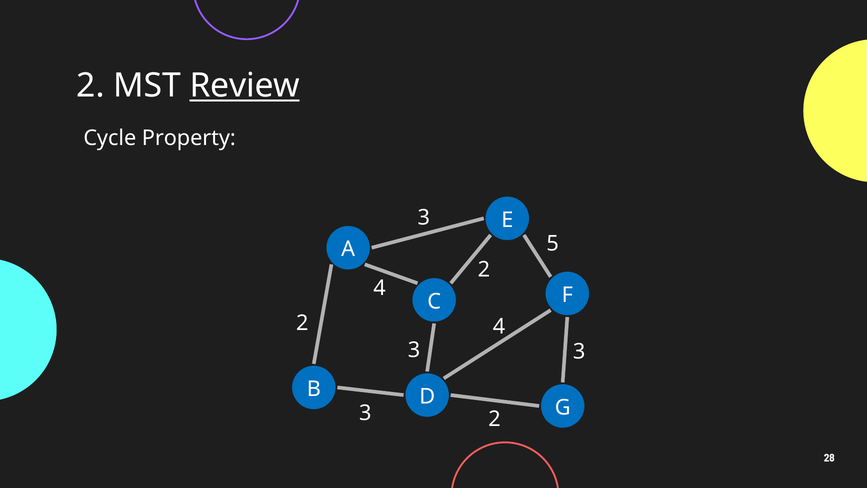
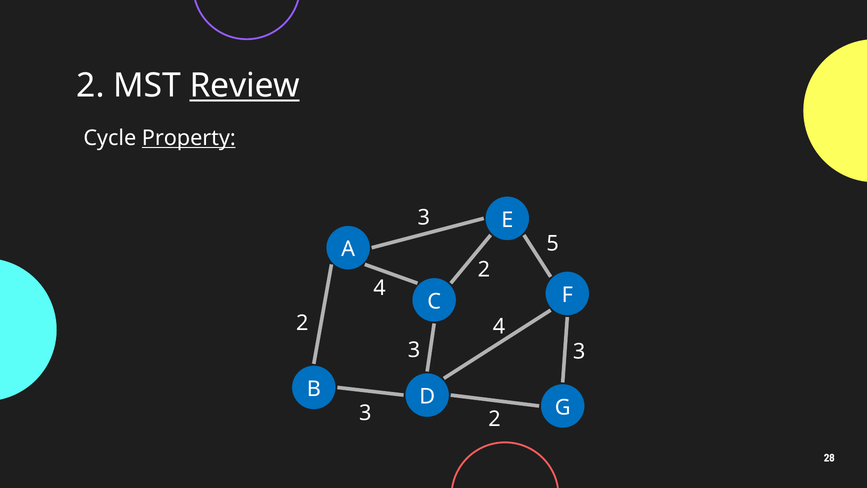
Property underline: none -> present
